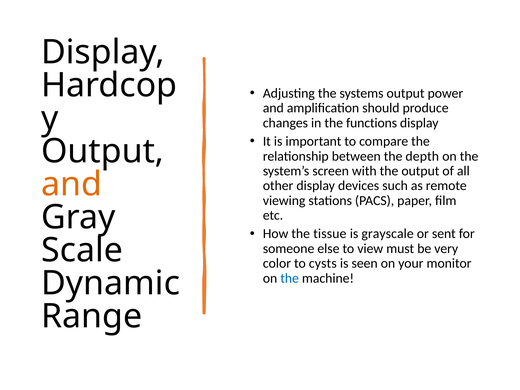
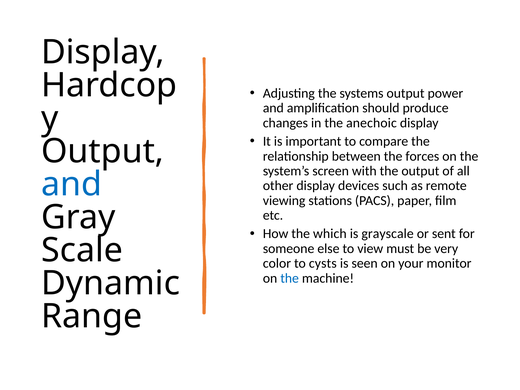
functions: functions -> anechoic
depth: depth -> forces
and at (72, 184) colour: orange -> blue
tissue: tissue -> which
